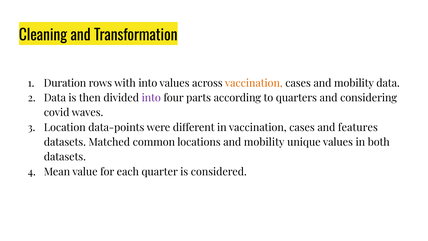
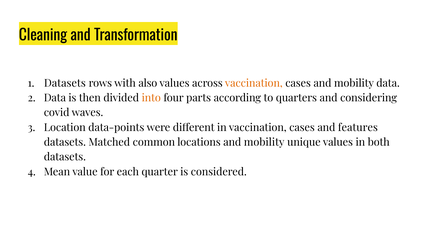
Duration at (65, 83): Duration -> Datasets
with into: into -> also
into at (151, 98) colour: purple -> orange
